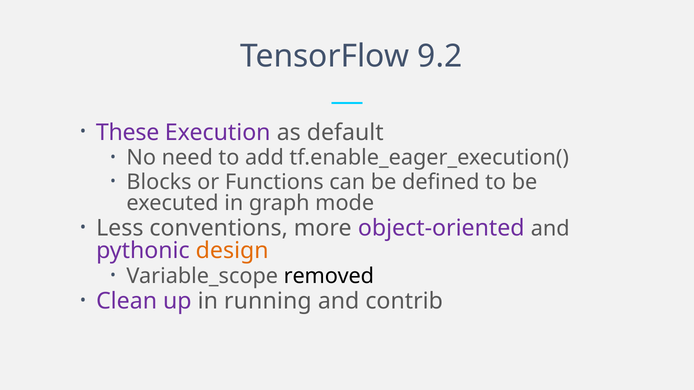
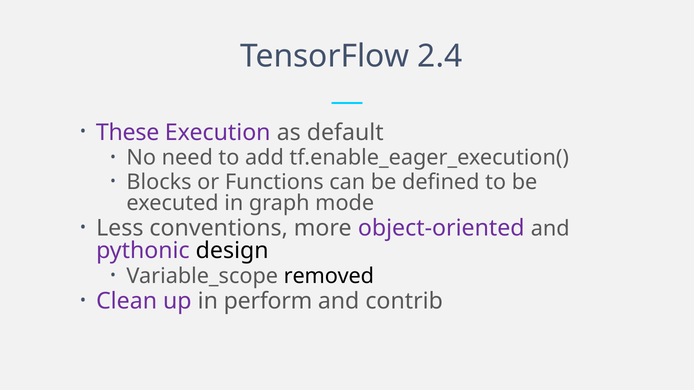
9.2: 9.2 -> 2.4
design colour: orange -> black
running: running -> perform
